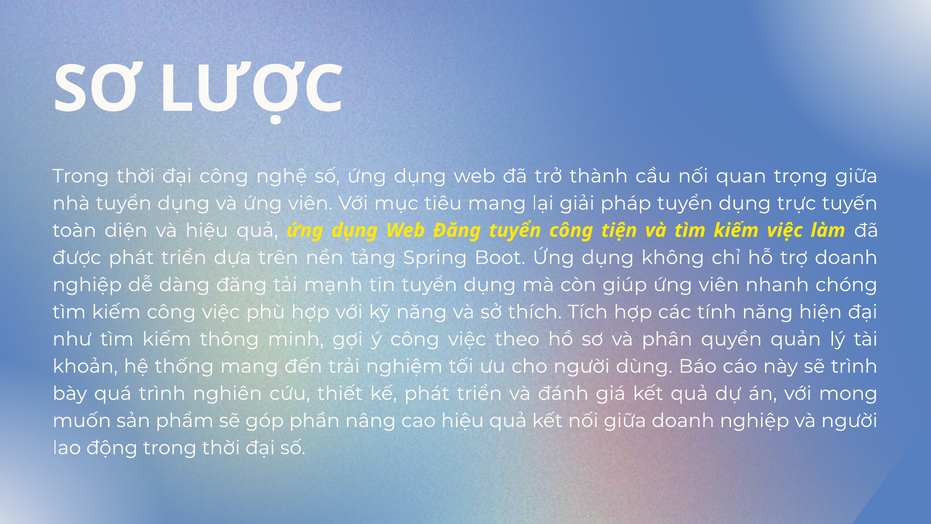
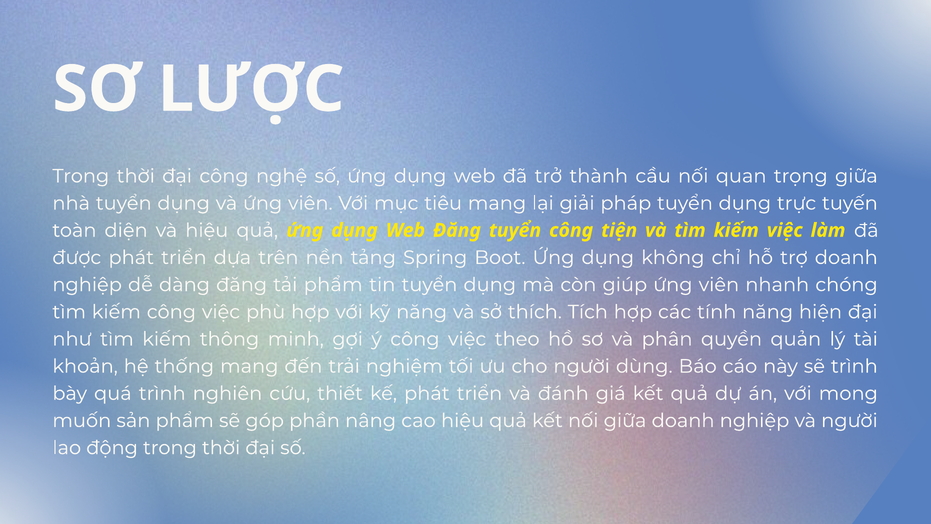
tải mạnh: mạnh -> phẩm
